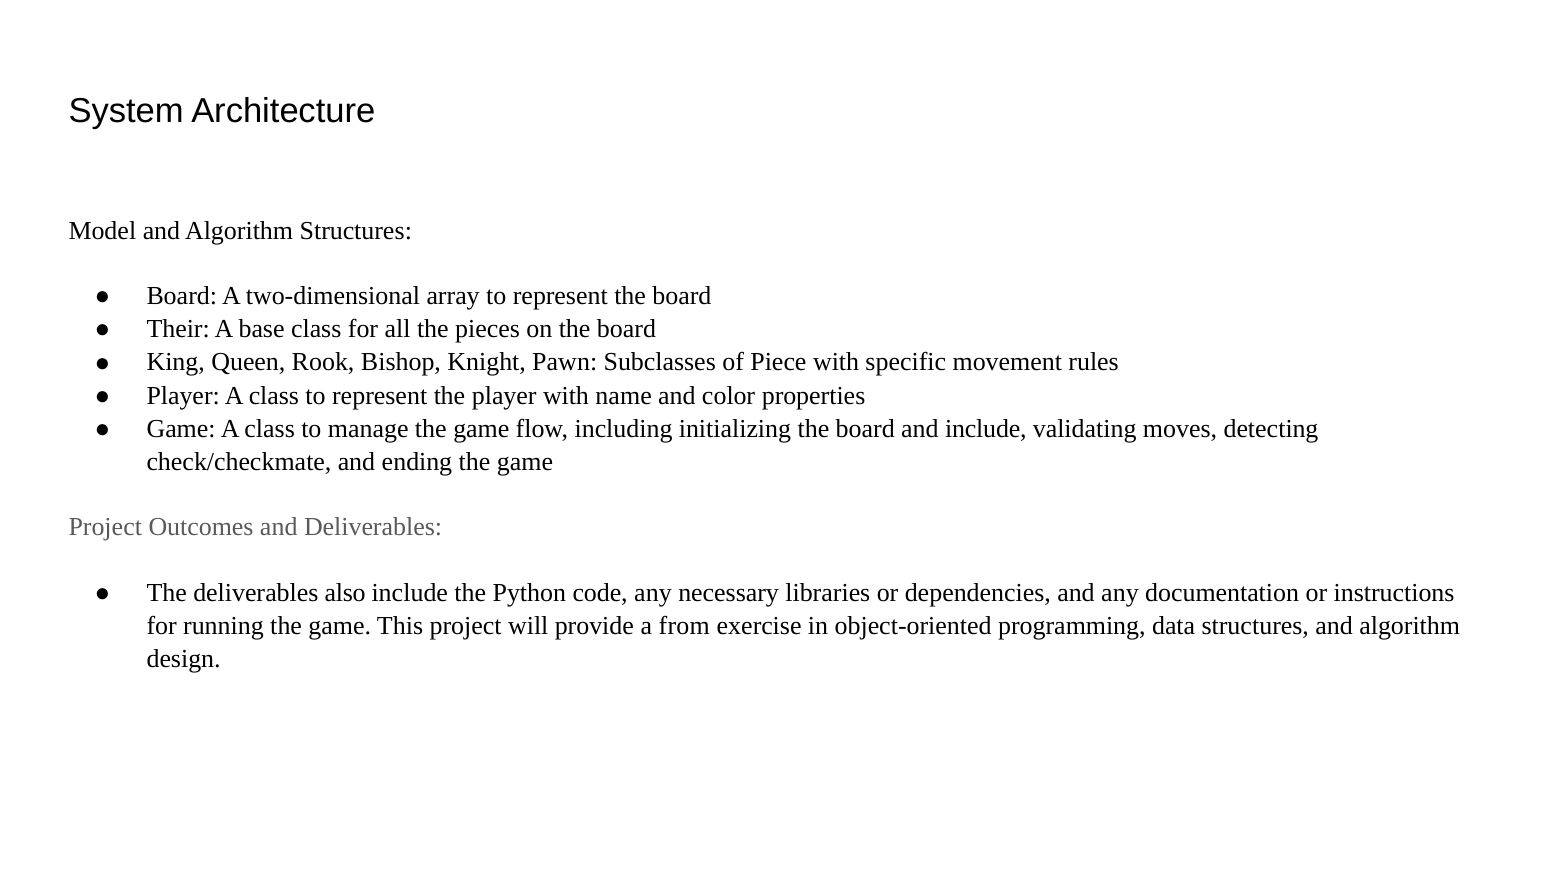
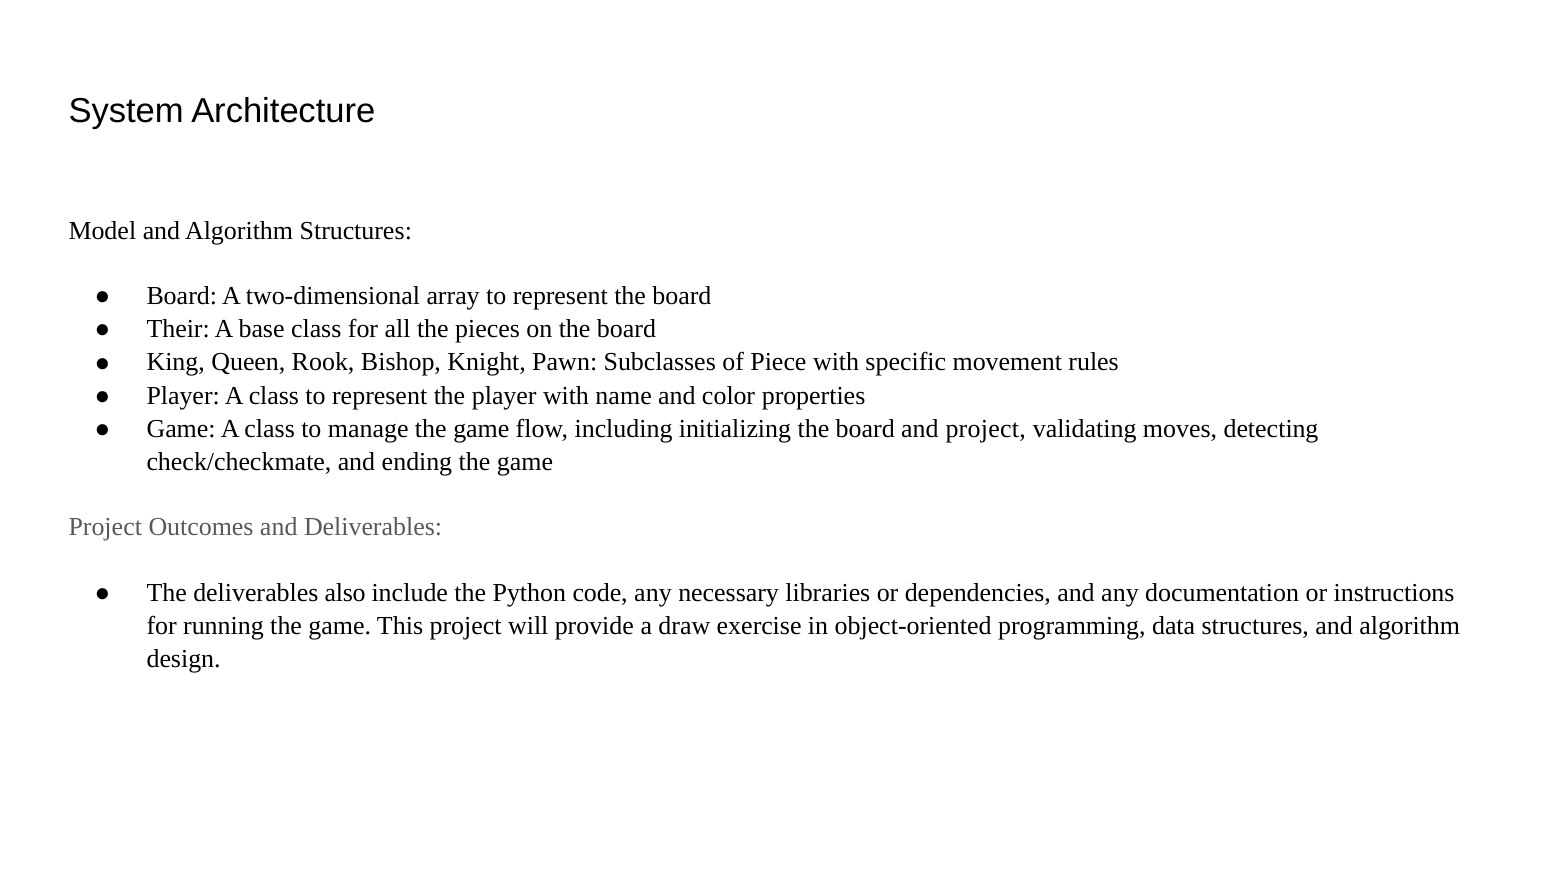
and include: include -> project
from: from -> draw
